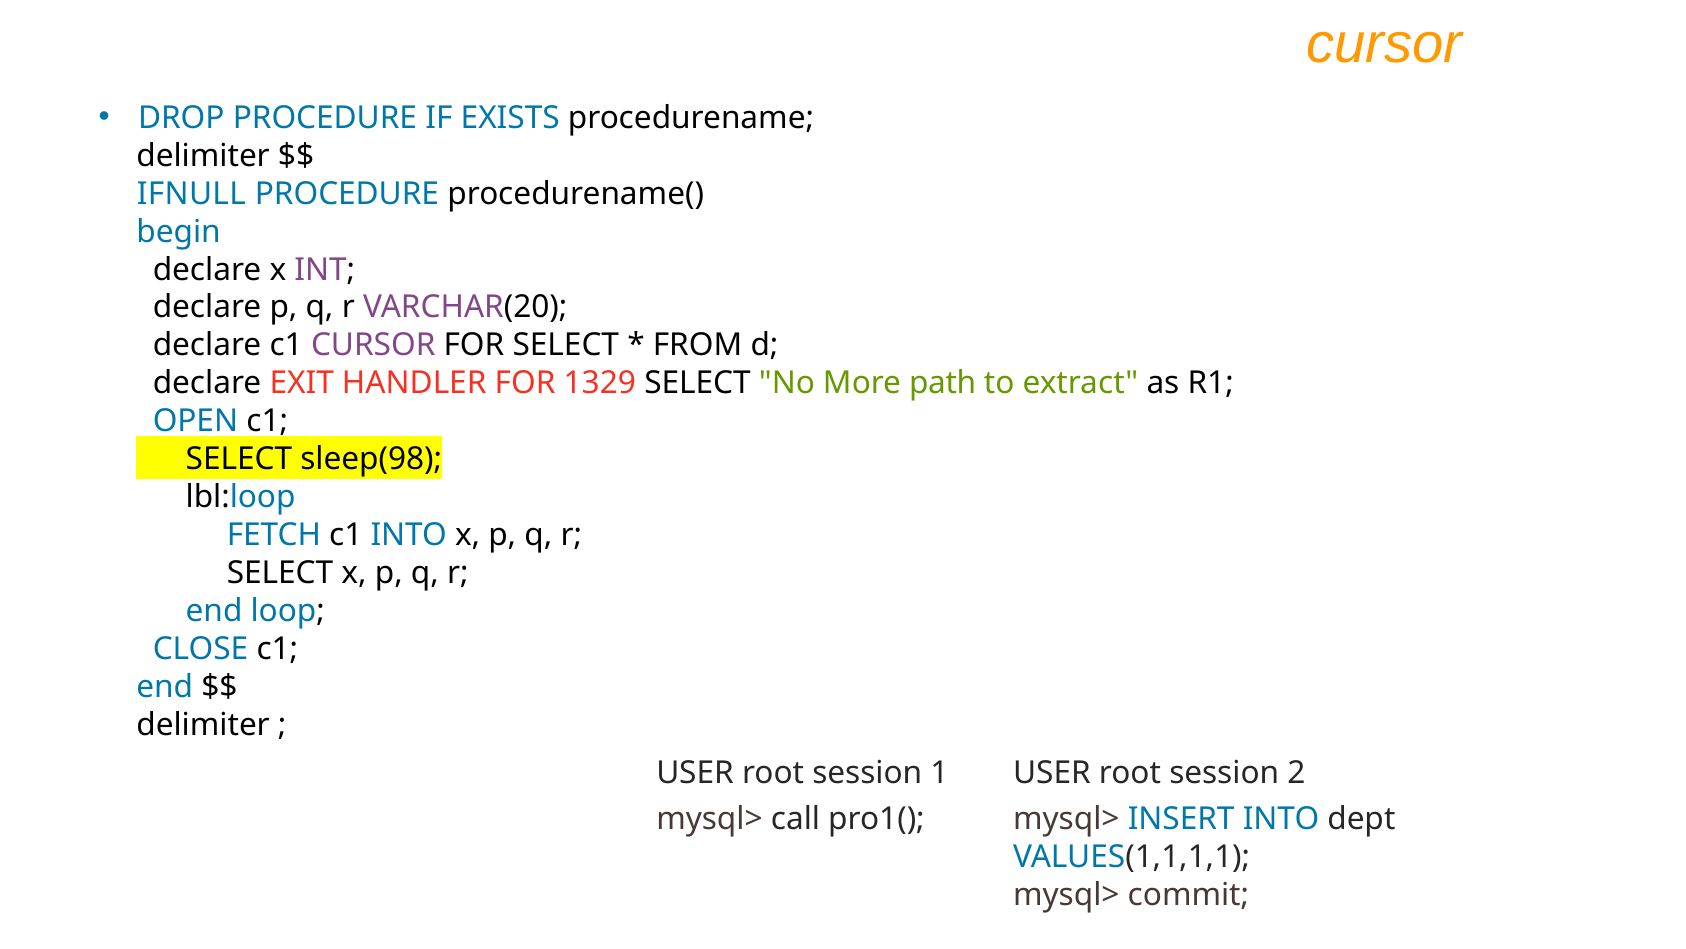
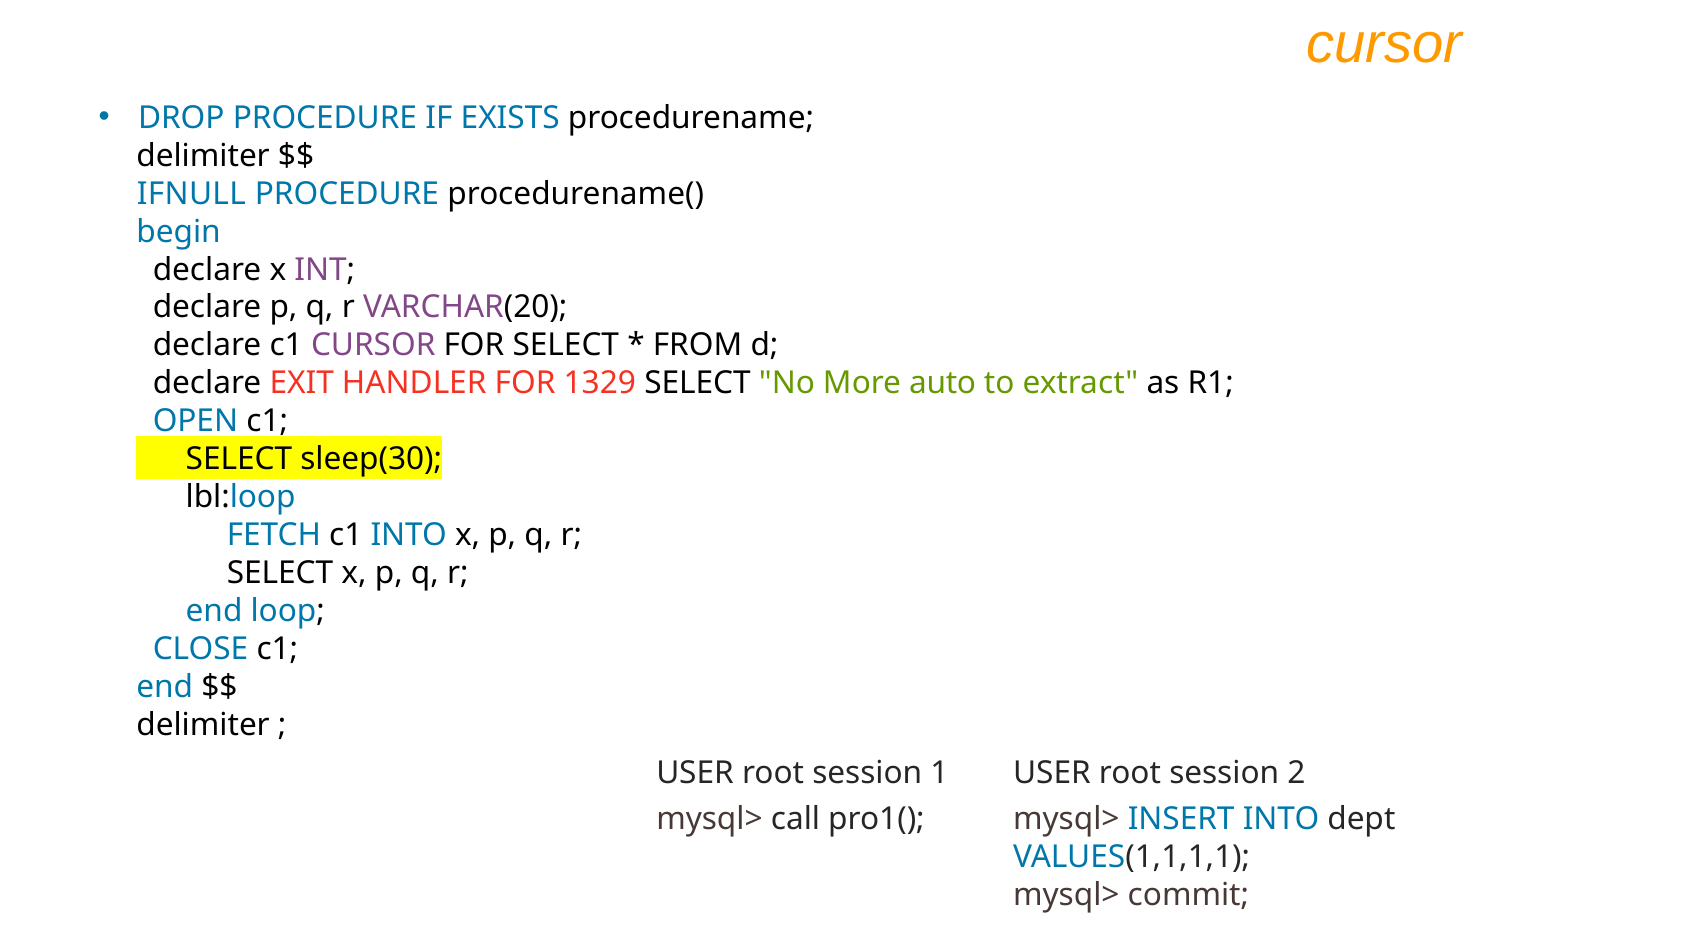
path: path -> auto
sleep(98: sleep(98 -> sleep(30
